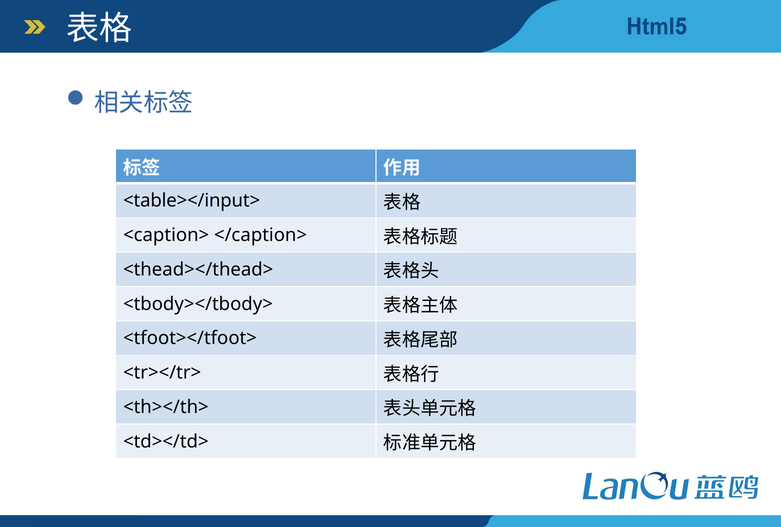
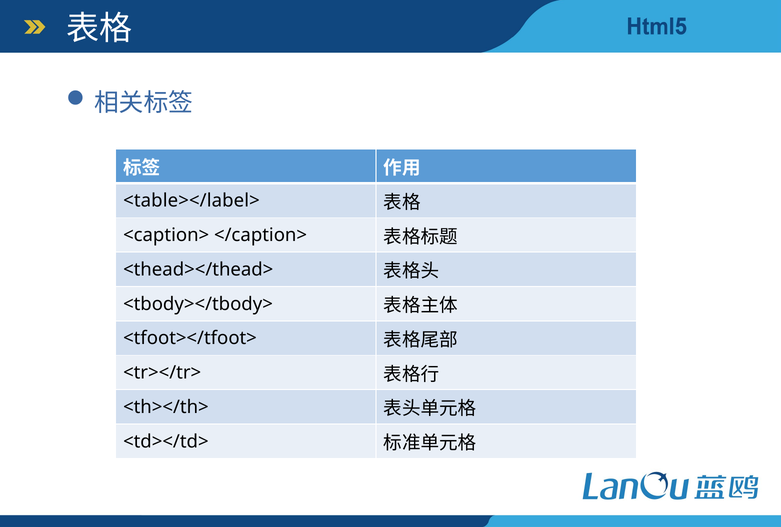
<table></input>: <table></input> -> <table></label>
